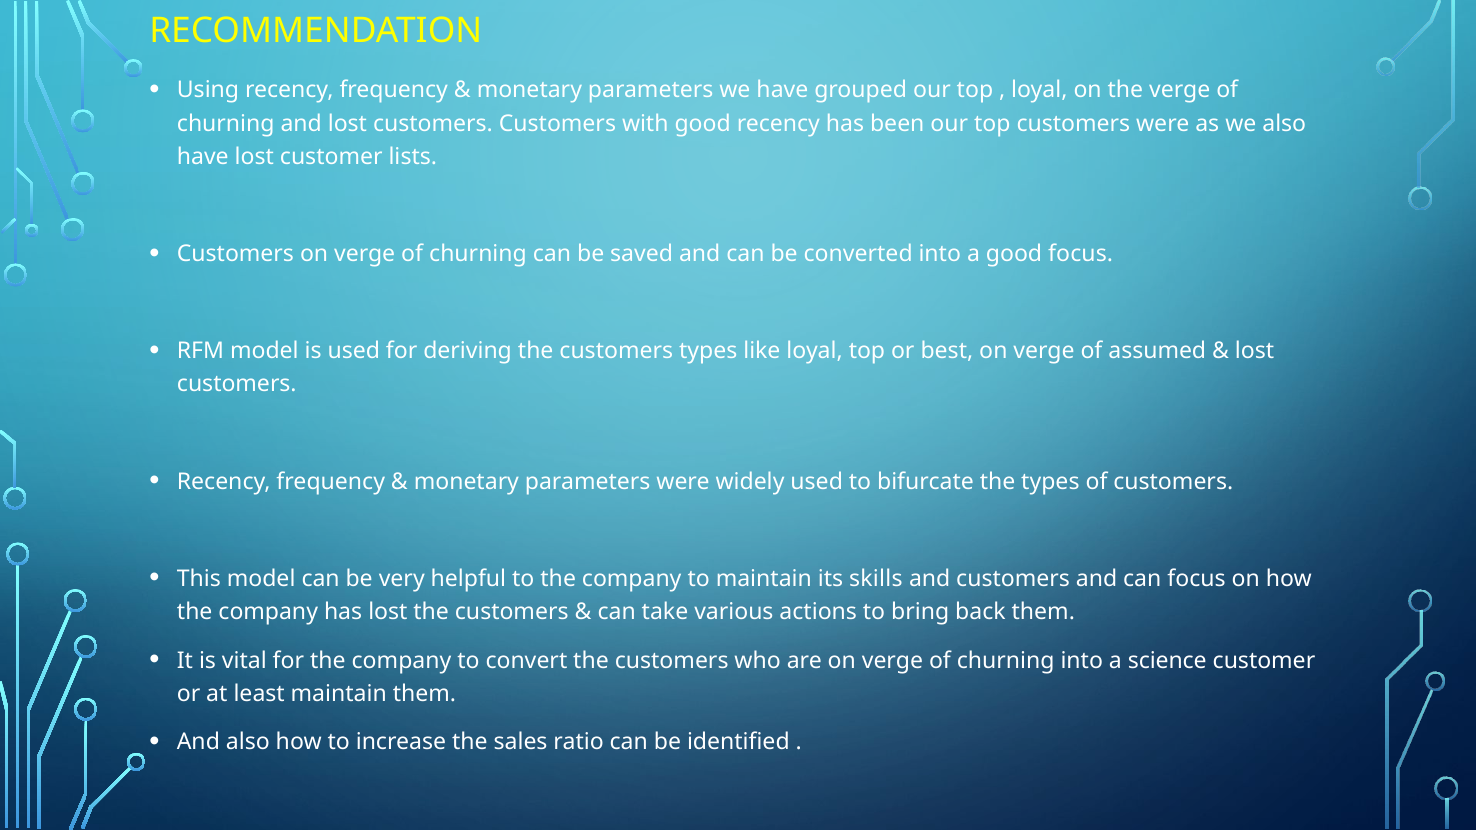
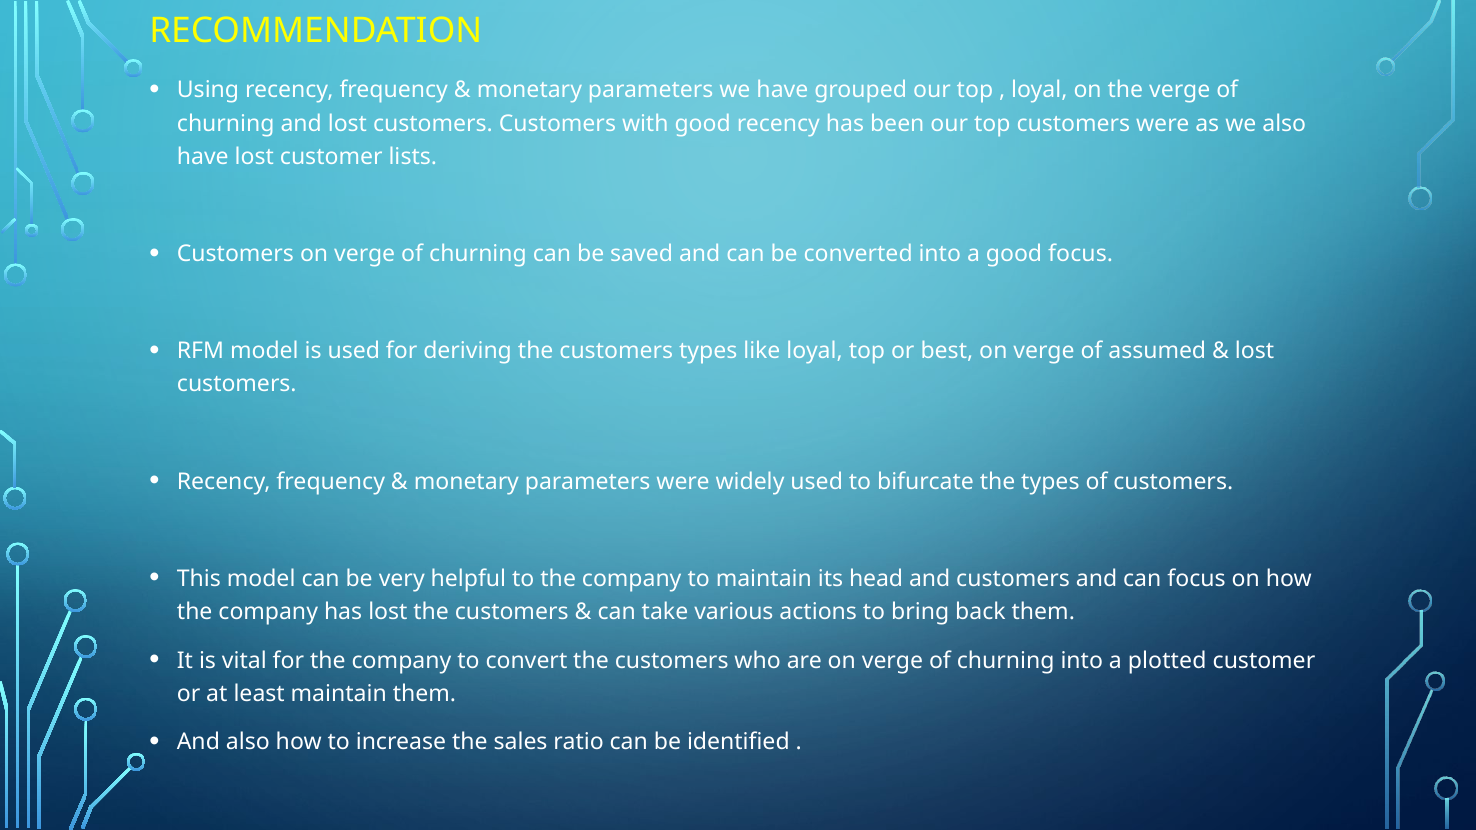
skills: skills -> head
science: science -> plotted
